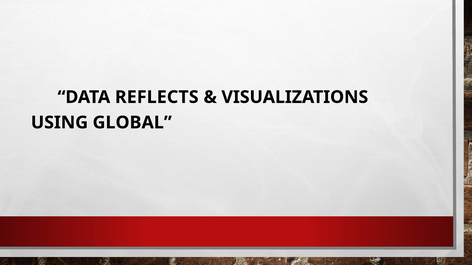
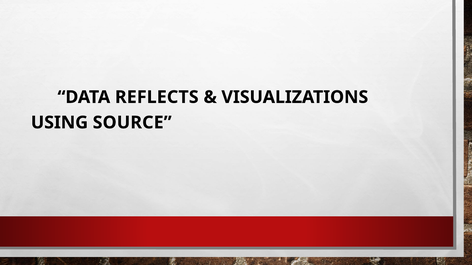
GLOBAL: GLOBAL -> SOURCE
